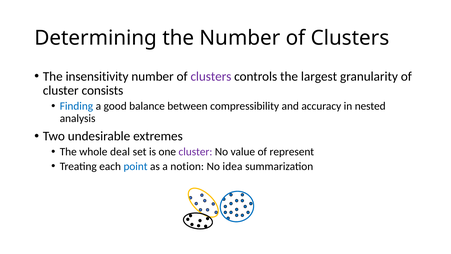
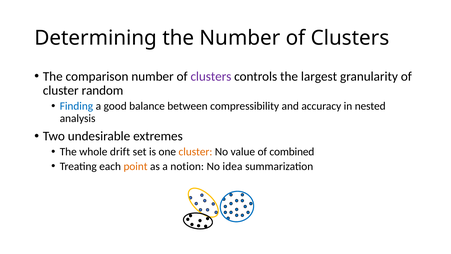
insensitivity: insensitivity -> comparison
consists: consists -> random
deal: deal -> drift
cluster at (195, 152) colour: purple -> orange
represent: represent -> combined
point colour: blue -> orange
